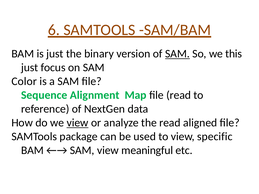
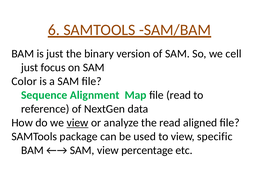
SAM at (177, 54) underline: present -> none
this: this -> cell
meaningful: meaningful -> percentage
